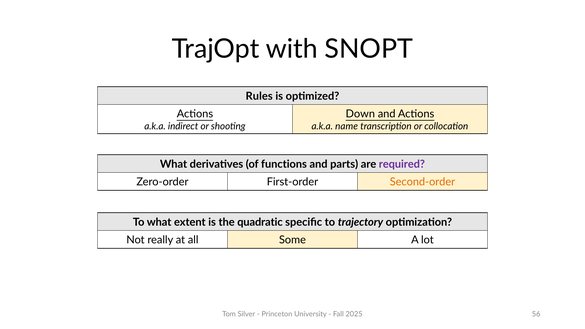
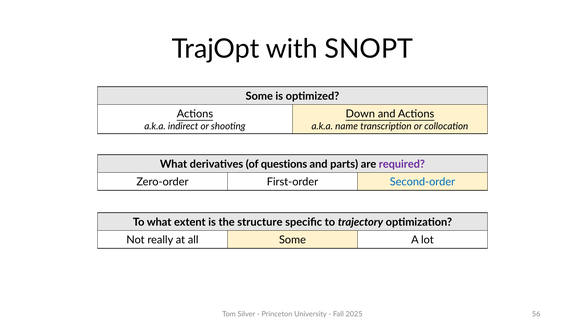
Rules at (259, 96): Rules -> Some
functions: functions -> questions
Second-order colour: orange -> blue
quadratic: quadratic -> structure
